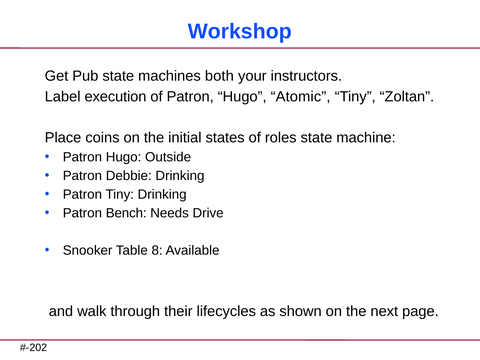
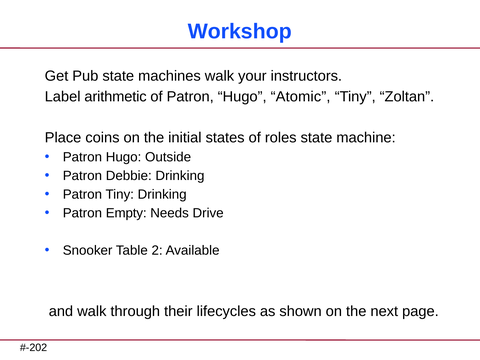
machines both: both -> walk
execution: execution -> arithmetic
Bench: Bench -> Empty
8: 8 -> 2
